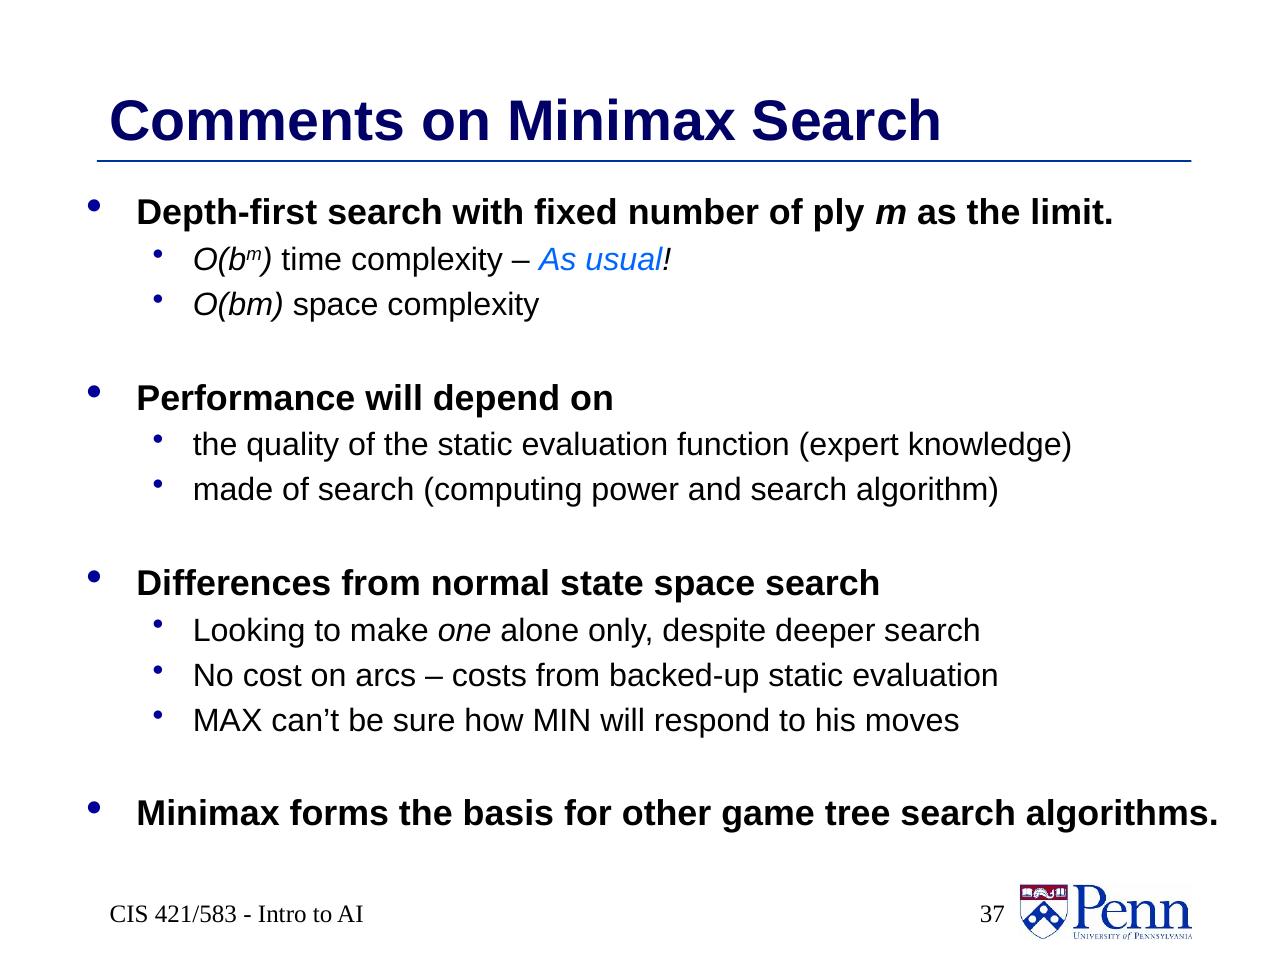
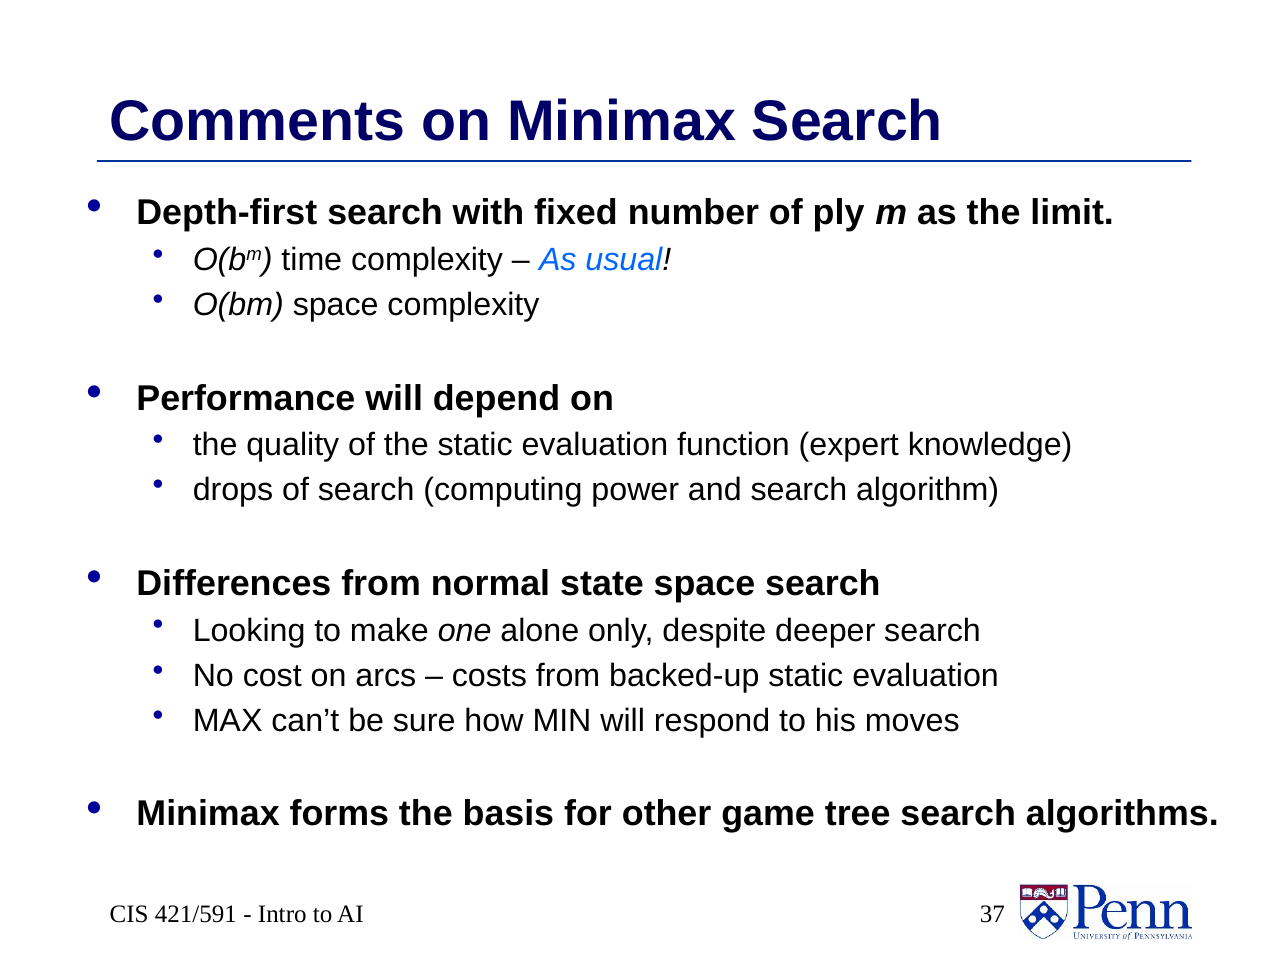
made: made -> drops
421/583: 421/583 -> 421/591
